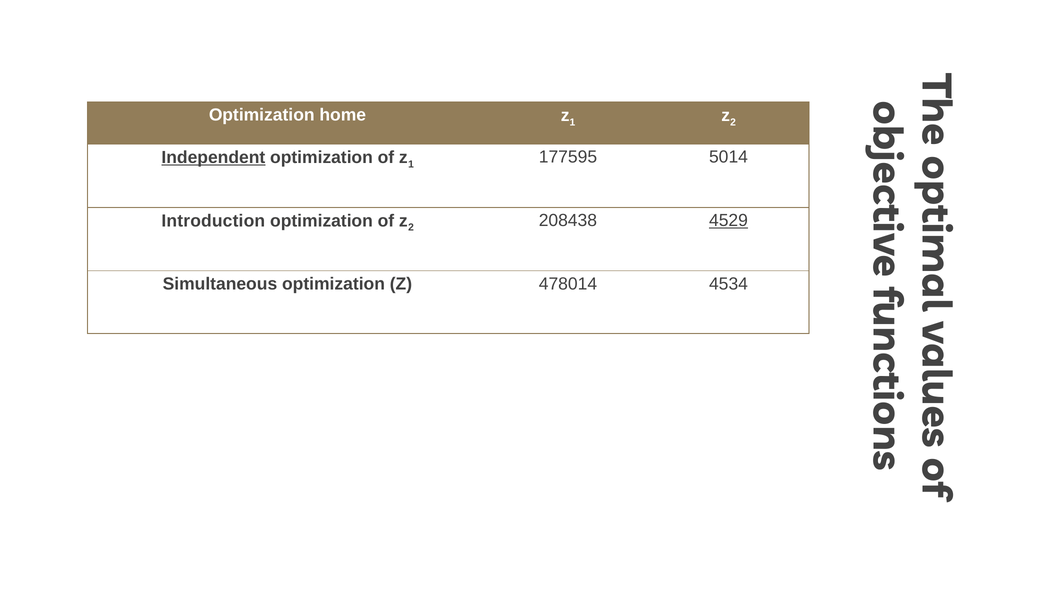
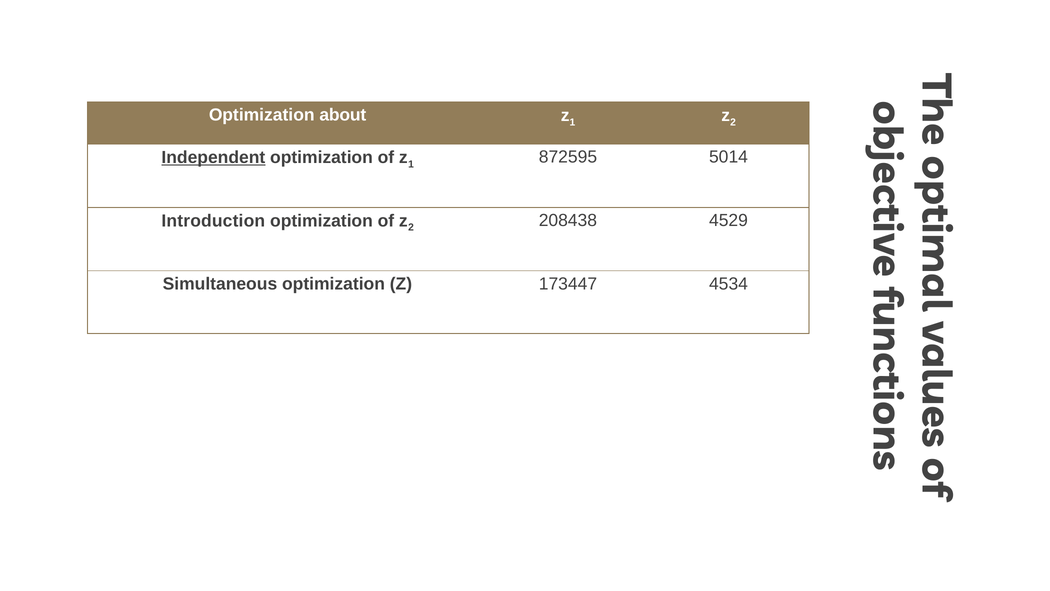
home: home -> about
177595: 177595 -> 872595
4529 underline: present -> none
478014: 478014 -> 173447
